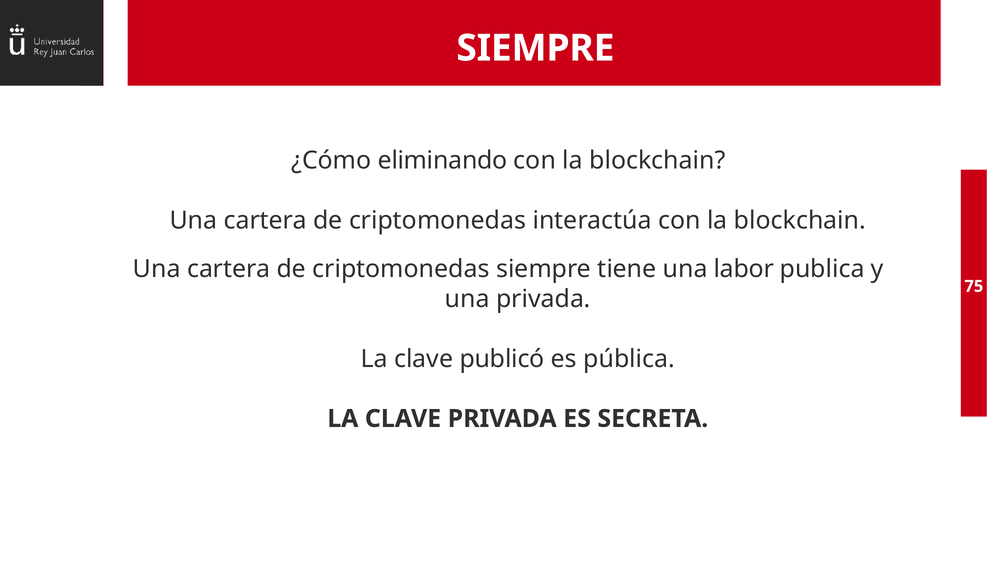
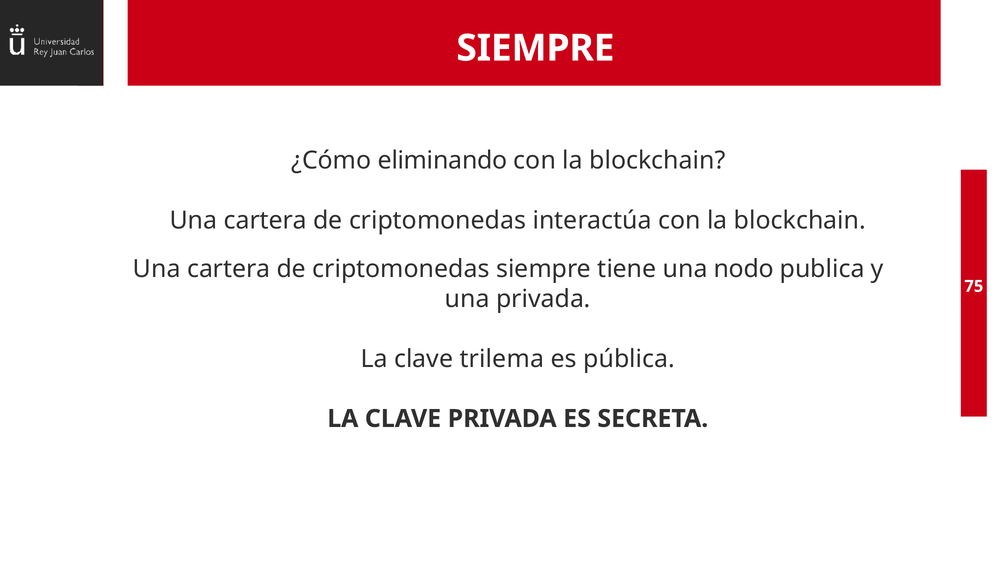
labor: labor -> nodo
publicó: publicó -> trilema
